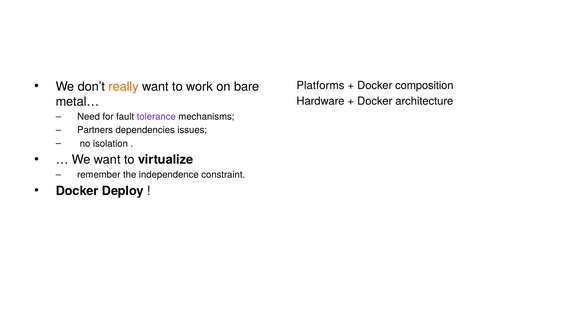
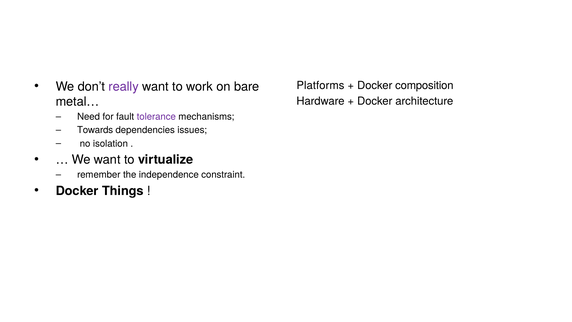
really colour: orange -> purple
Partners: Partners -> Towards
Deploy: Deploy -> Things
